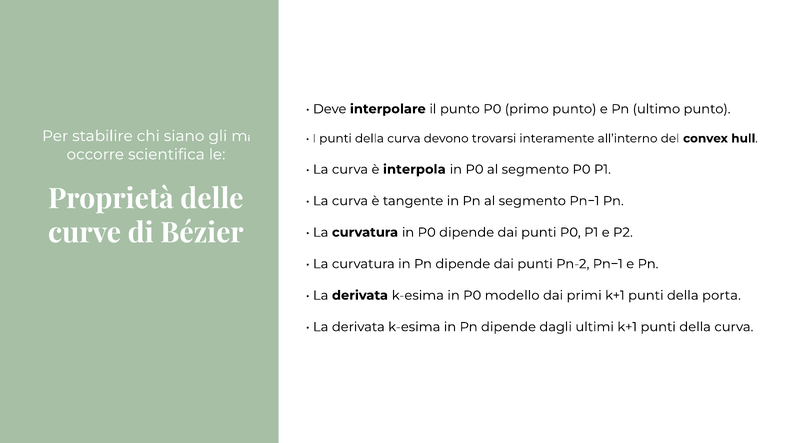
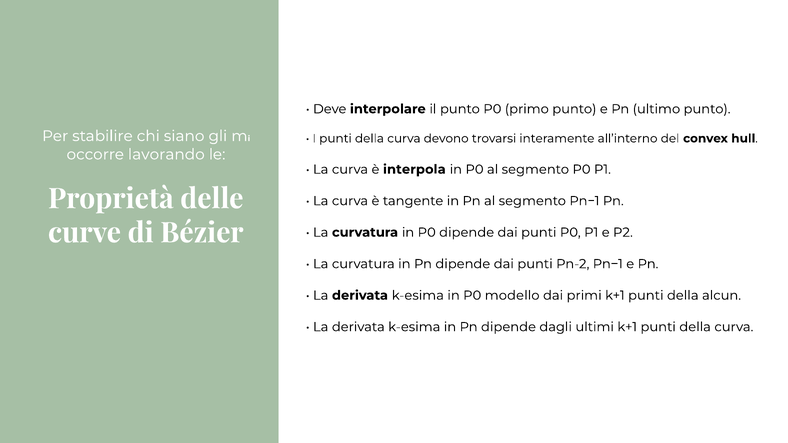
scientifica: scientifica -> lavorando
porta: porta -> alcun
